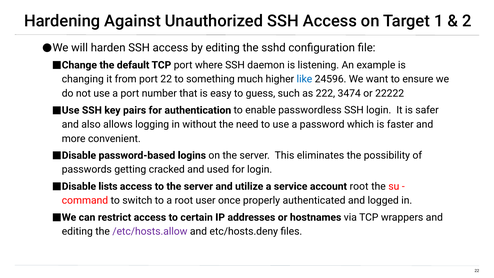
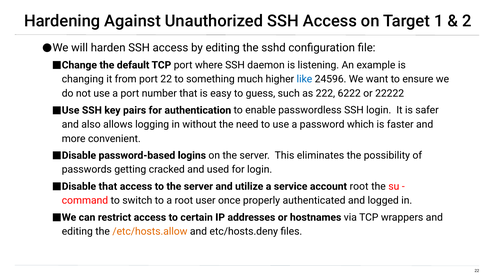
3474: 3474 -> 6222
Disable lists: lists -> that
/etc/hosts.allow colour: purple -> orange
